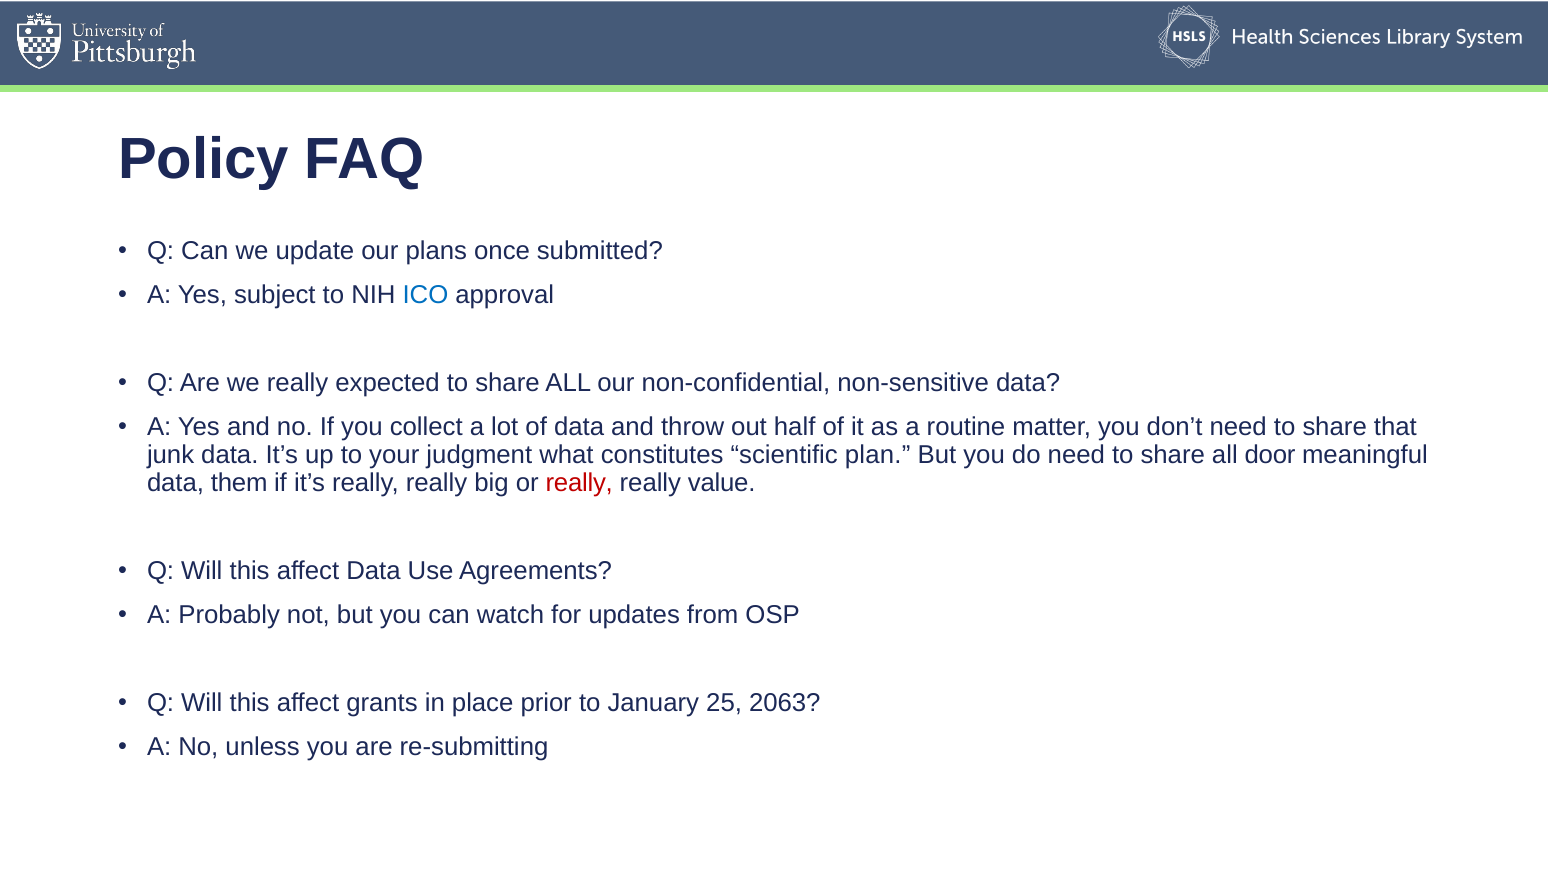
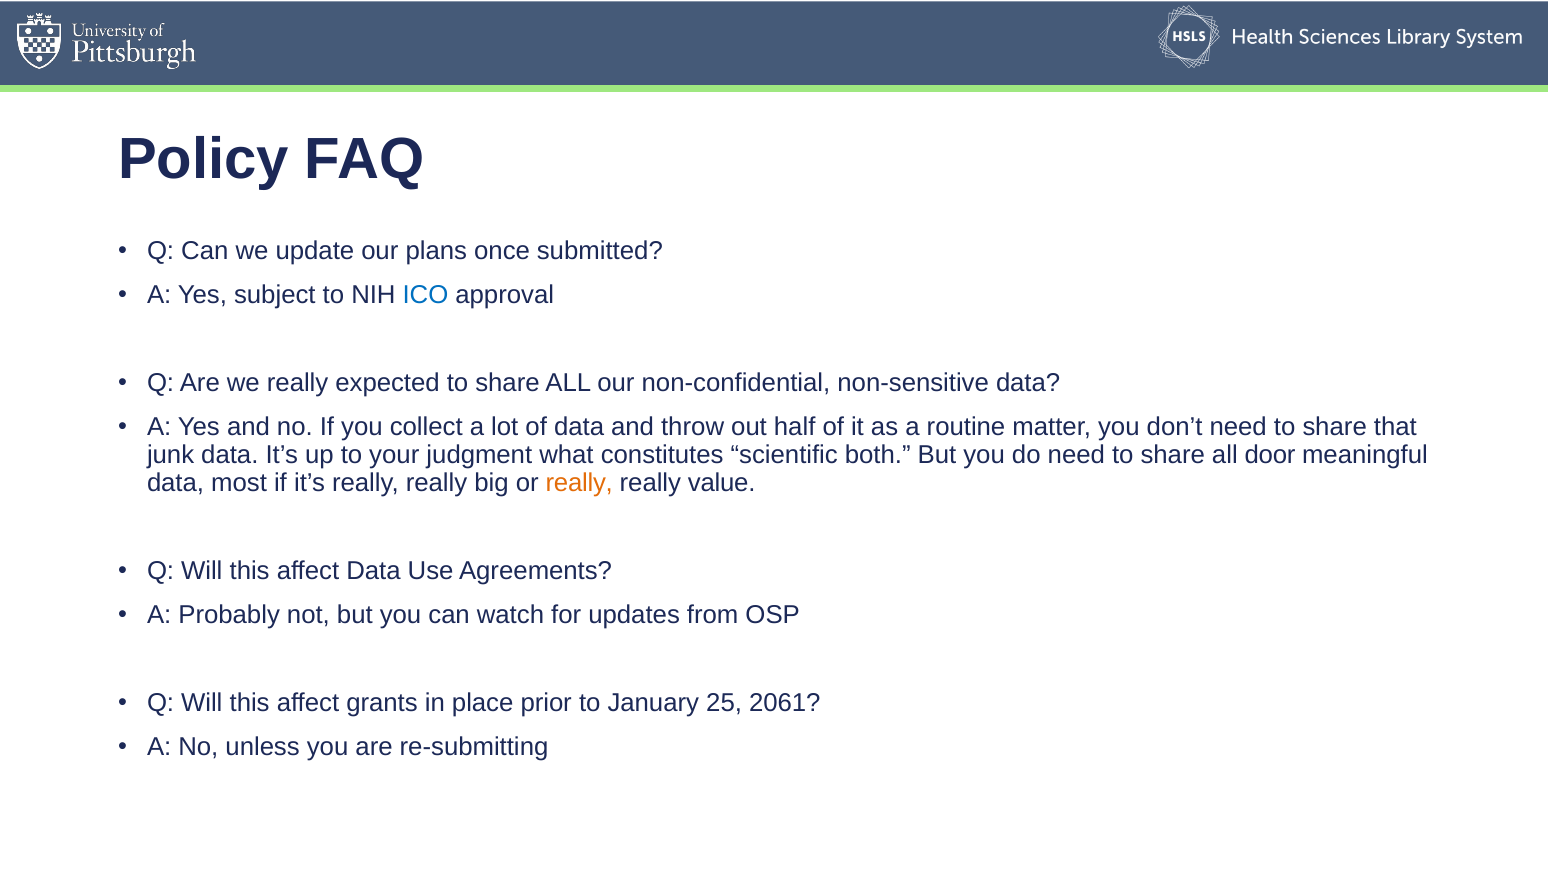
plan: plan -> both
them: them -> most
really at (579, 483) colour: red -> orange
2063: 2063 -> 2061
